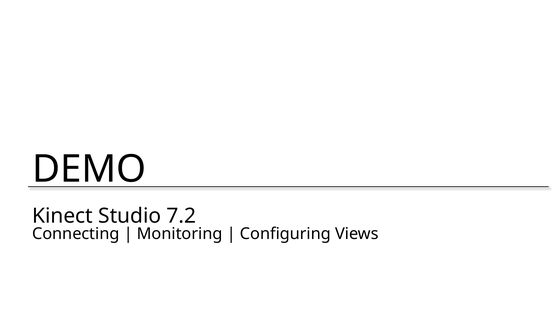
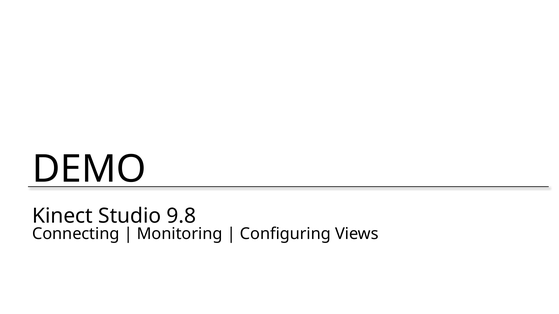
7.2: 7.2 -> 9.8
